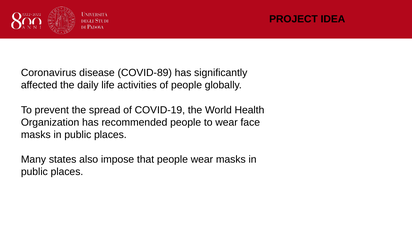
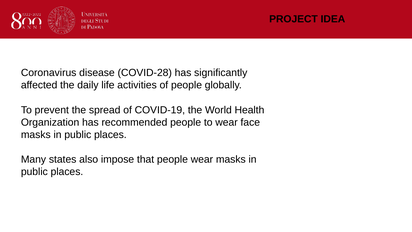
COVID-89: COVID-89 -> COVID-28
